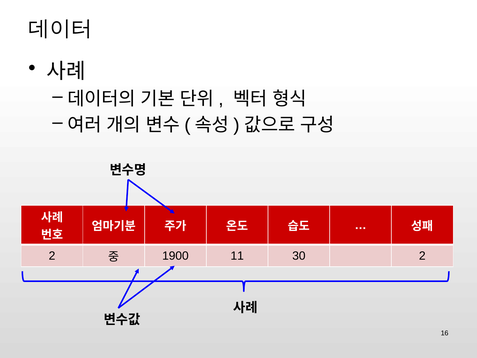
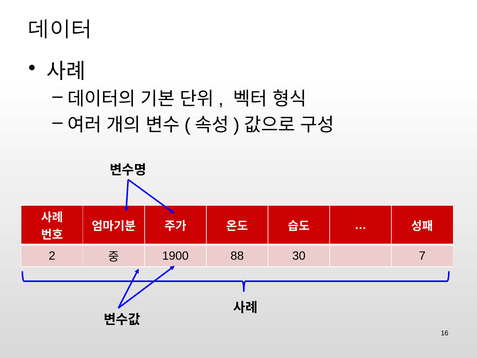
11: 11 -> 88
30 2: 2 -> 7
